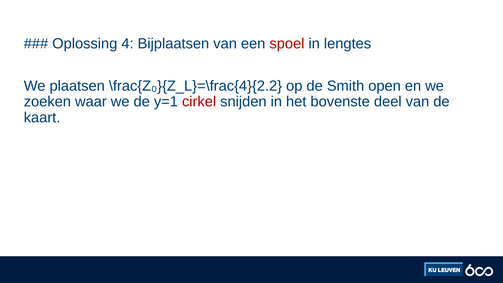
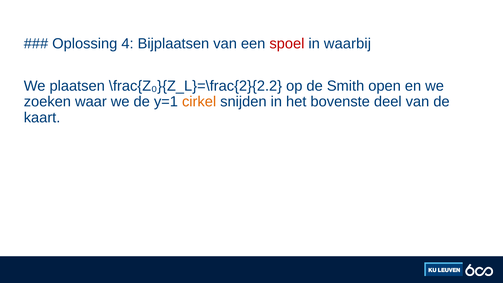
lengtes: lengtes -> waarbij
\frac{Z₀}{Z_L}=\frac{4}{2.2: \frac{Z₀}{Z_L}=\frac{4}{2.2 -> \frac{Z₀}{Z_L}=\frac{2}{2.2
cirkel colour: red -> orange
